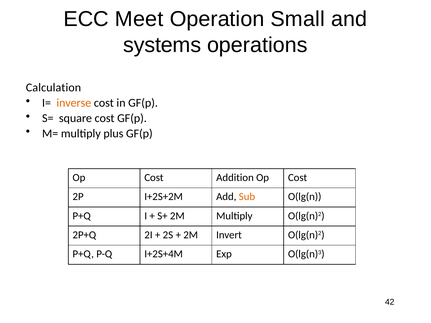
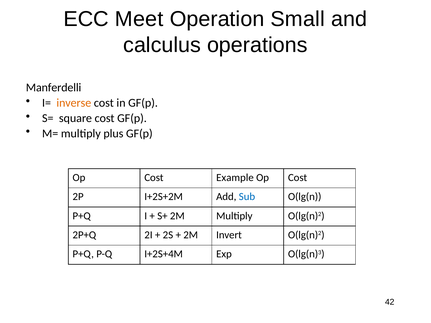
systems: systems -> calculus
Calculation: Calculation -> Manferdelli
Addition: Addition -> Example
Sub colour: orange -> blue
